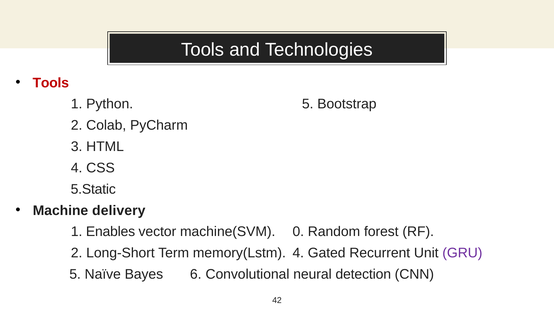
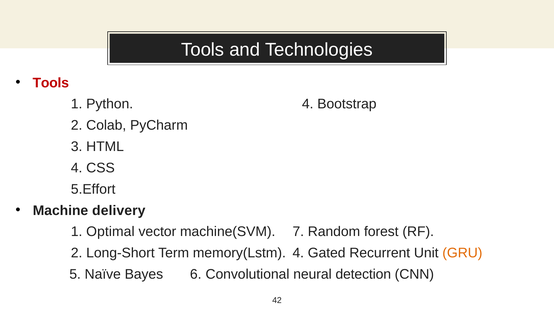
Python 5: 5 -> 4
5.Static: 5.Static -> 5.Effort
Enables: Enables -> Optimal
0: 0 -> 7
GRU colour: purple -> orange
